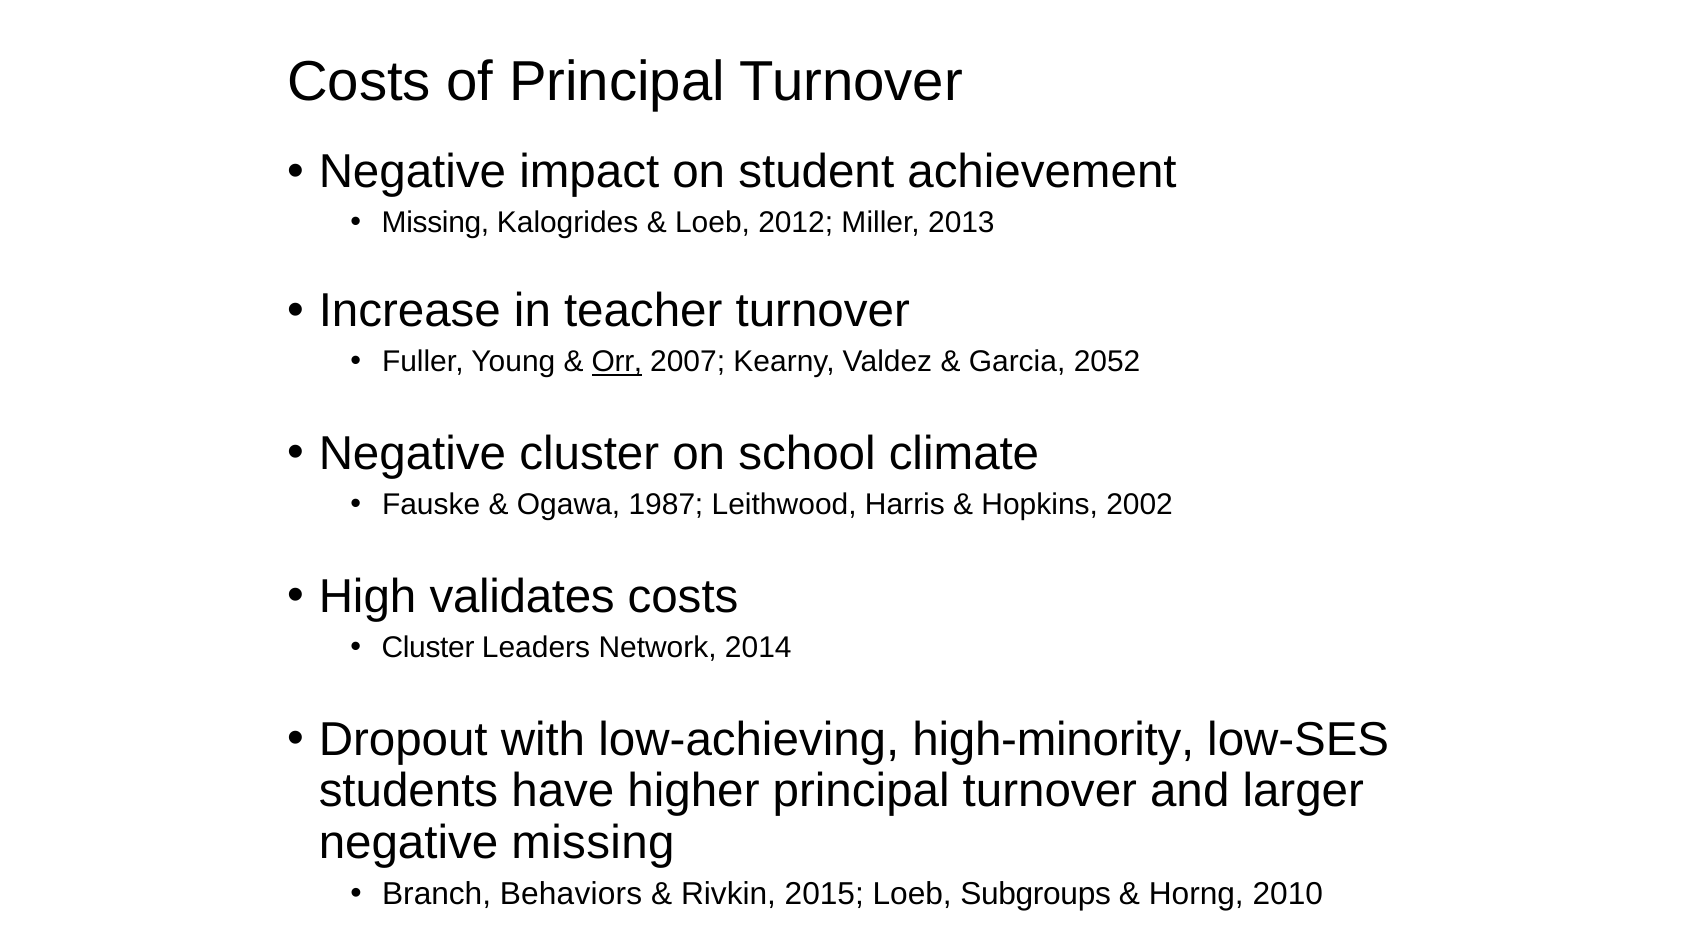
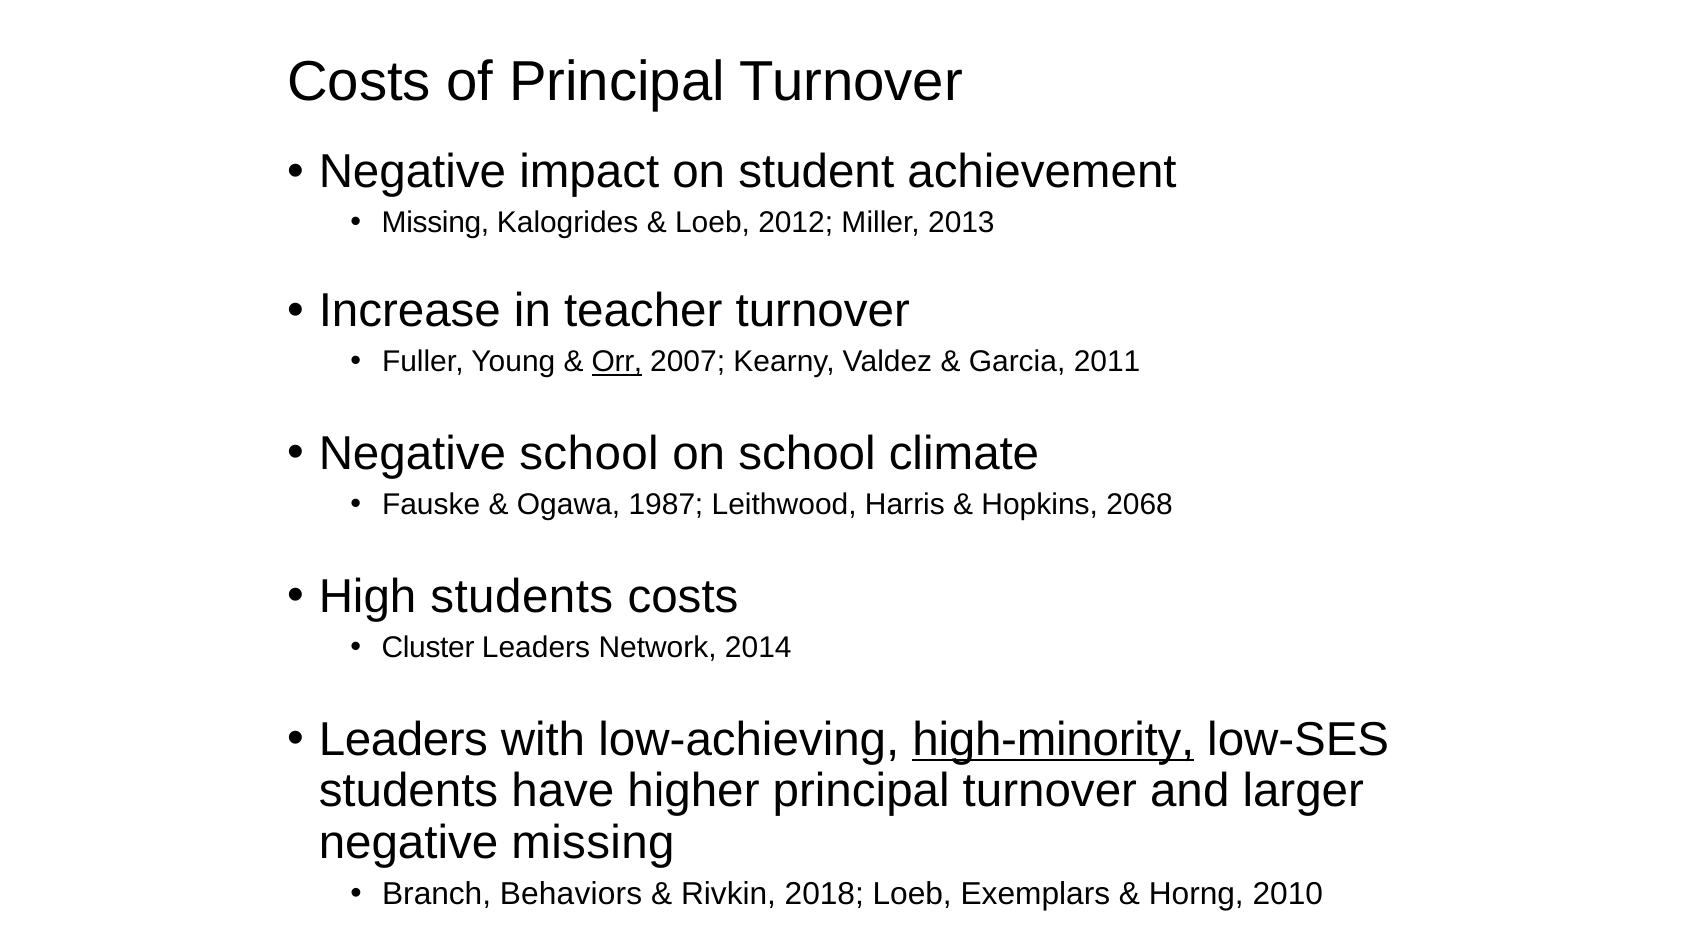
2052: 2052 -> 2011
Negative cluster: cluster -> school
2002: 2002 -> 2068
High validates: validates -> students
Dropout at (403, 740): Dropout -> Leaders
high-minority underline: none -> present
2015: 2015 -> 2018
Subgroups: Subgroups -> Exemplars
